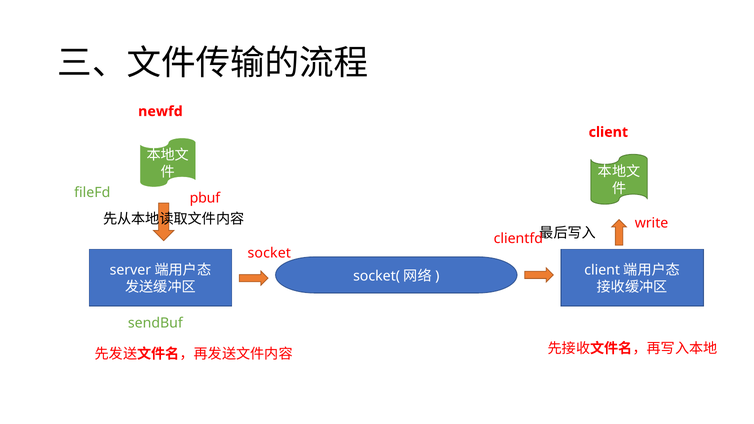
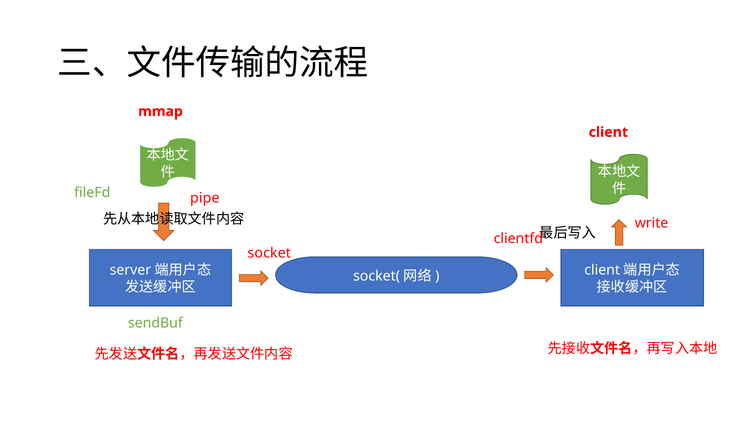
newfd: newfd -> mmap
pbuf: pbuf -> pipe
